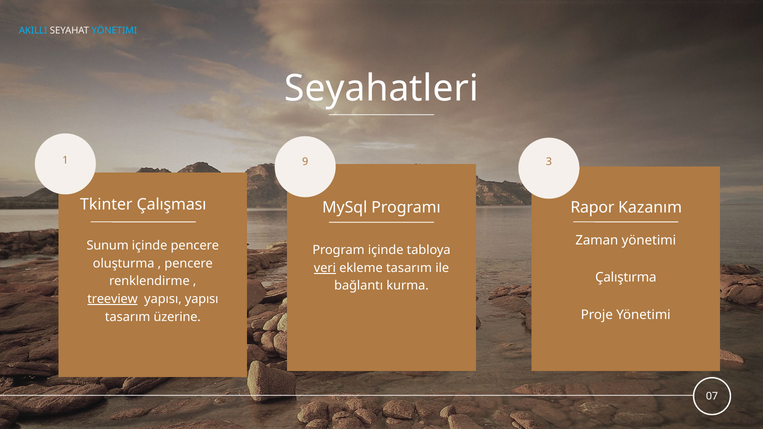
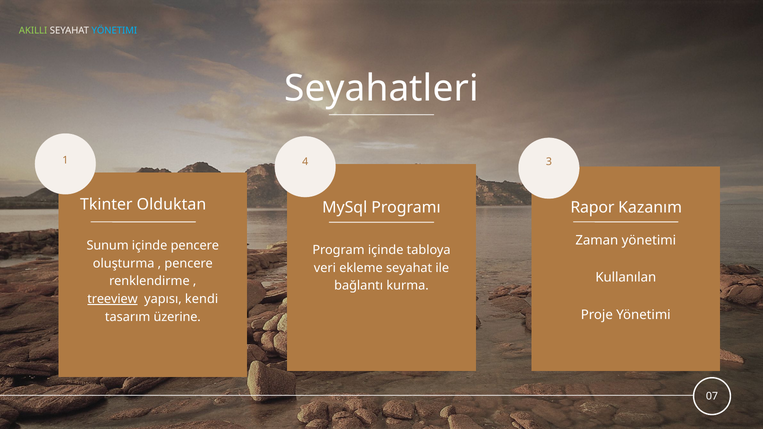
AKILLI colour: light blue -> light green
9: 9 -> 4
Çalışması: Çalışması -> Olduktan
veri underline: present -> none
ekleme tasarım: tasarım -> seyahat
Çalıştırma: Çalıştırma -> Kullanılan
yapısı yapısı: yapısı -> kendi
